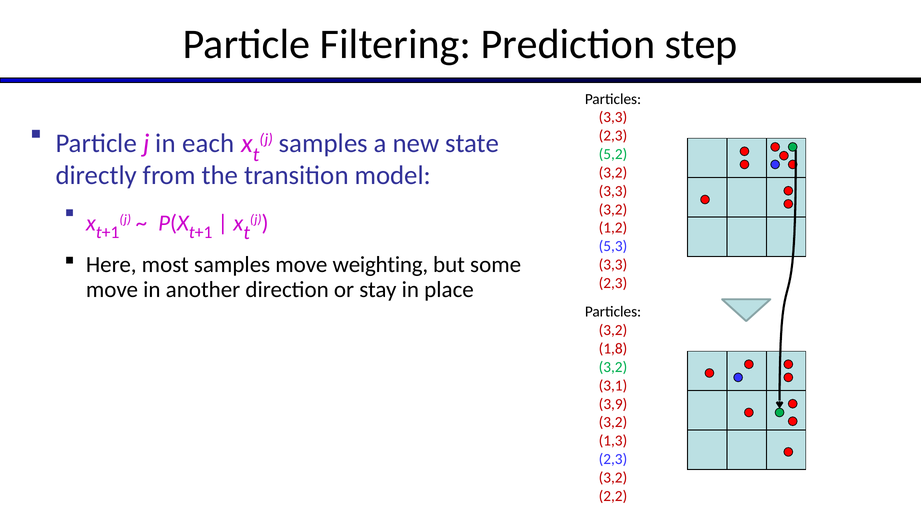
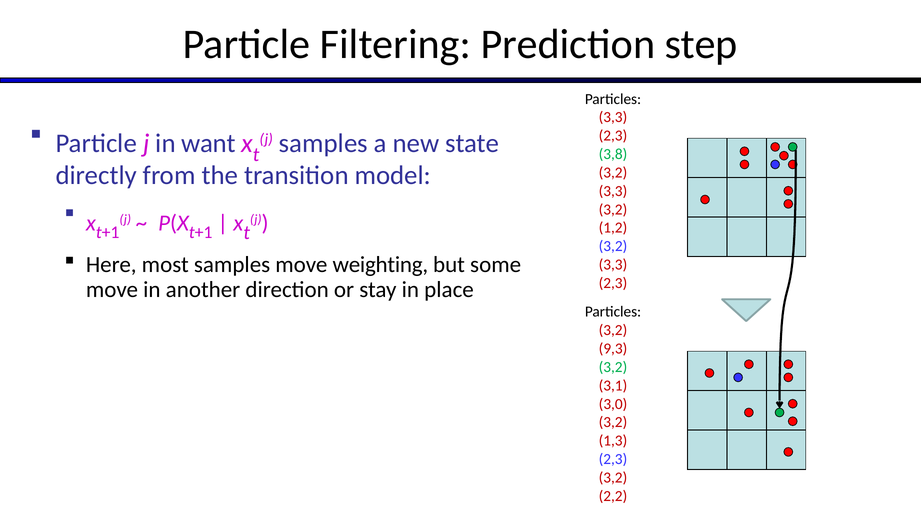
each: each -> want
5,2: 5,2 -> 3,8
5,3 at (613, 246): 5,3 -> 3,2
1,8: 1,8 -> 9,3
3,9: 3,9 -> 3,0
